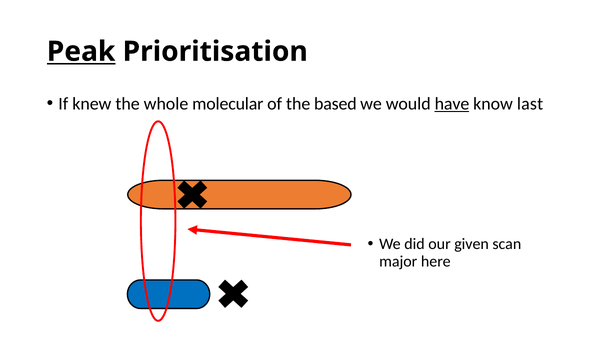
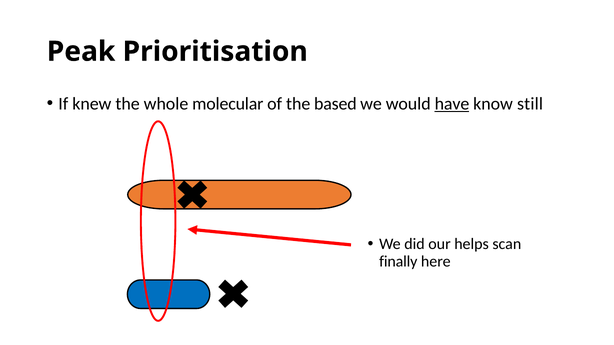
Peak underline: present -> none
last: last -> still
given: given -> helps
major: major -> finally
